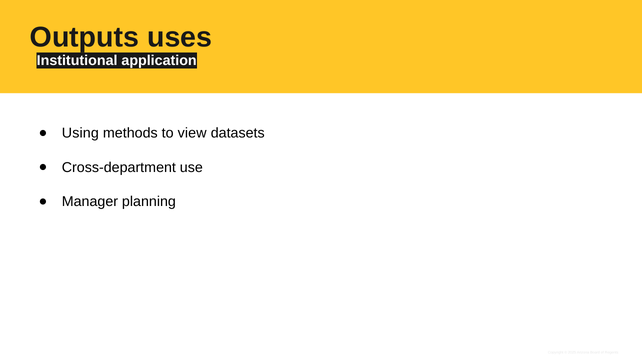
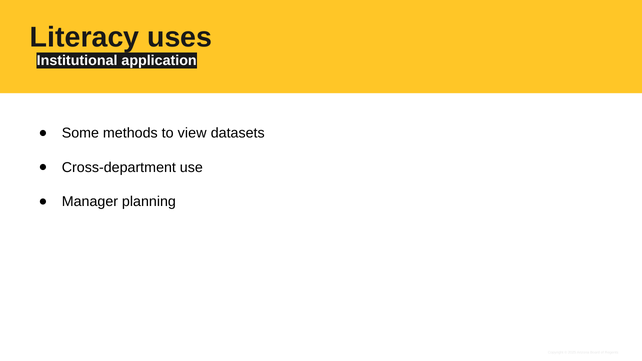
Outputs: Outputs -> Literacy
Using: Using -> Some
